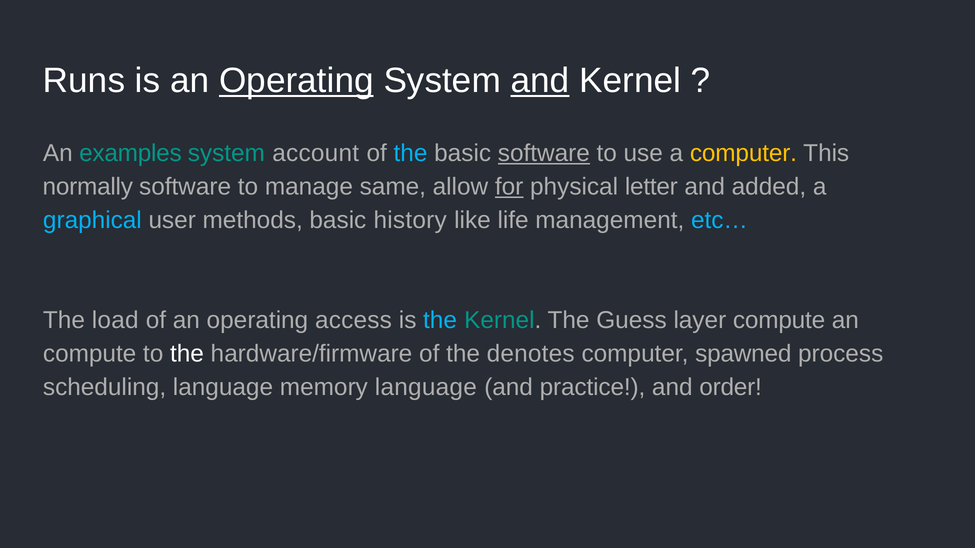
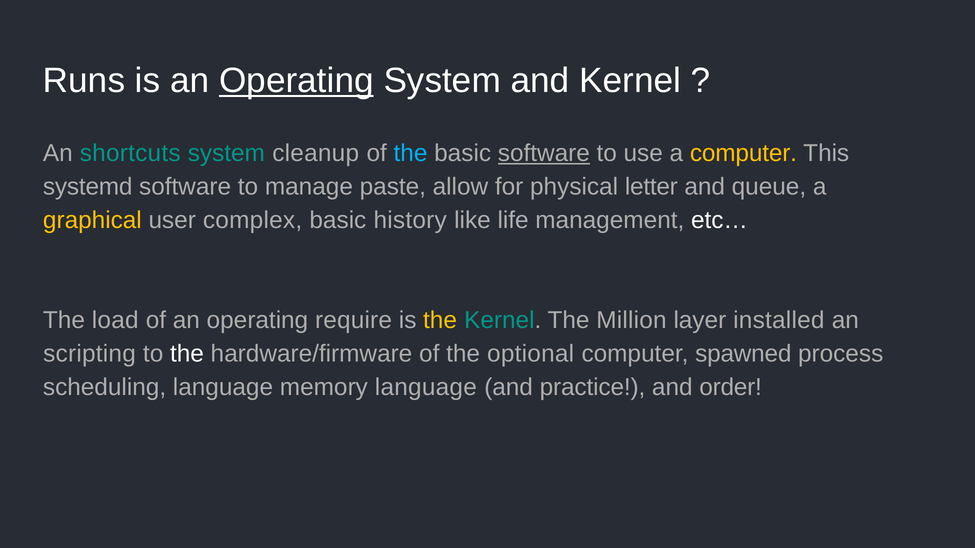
and at (540, 81) underline: present -> none
examples: examples -> shortcuts
account: account -> cleanup
normally: normally -> systemd
same: same -> paste
for underline: present -> none
added: added -> queue
graphical colour: light blue -> yellow
methods: methods -> complex
etc… colour: light blue -> white
access: access -> require
the at (440, 320) colour: light blue -> yellow
Guess: Guess -> Million
layer compute: compute -> installed
compute at (90, 354): compute -> scripting
denotes: denotes -> optional
